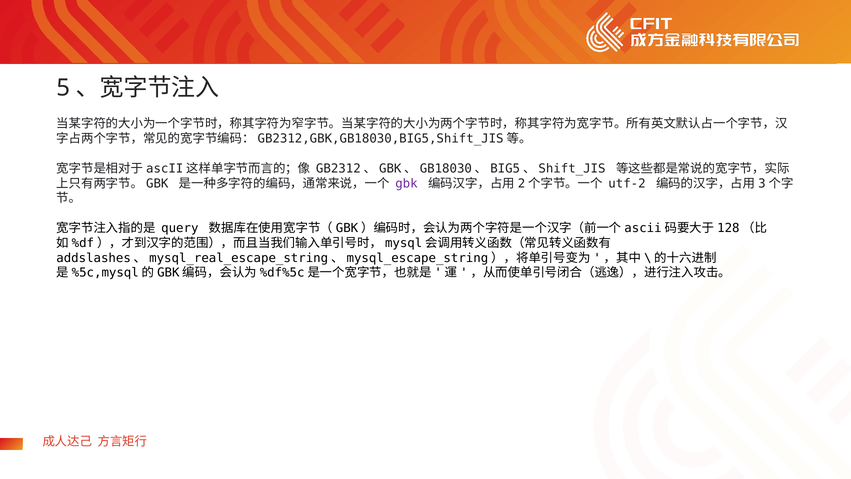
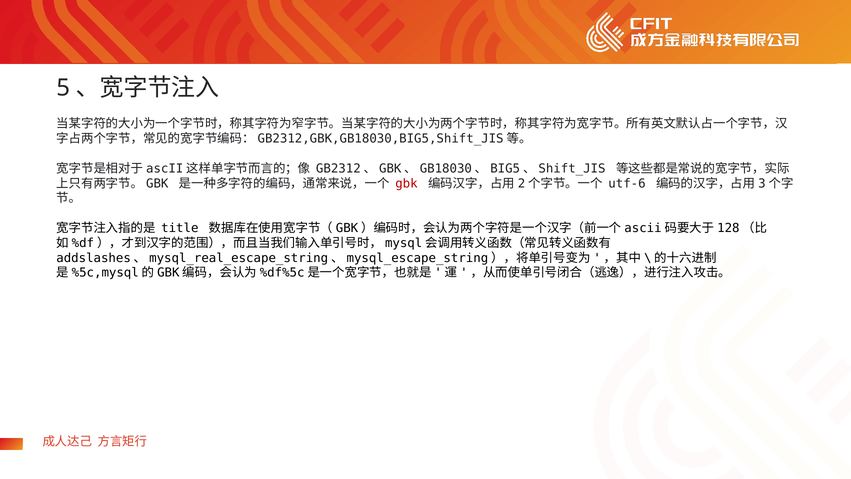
gbk colour: purple -> red
utf-2: utf-2 -> utf-6
query: query -> title
